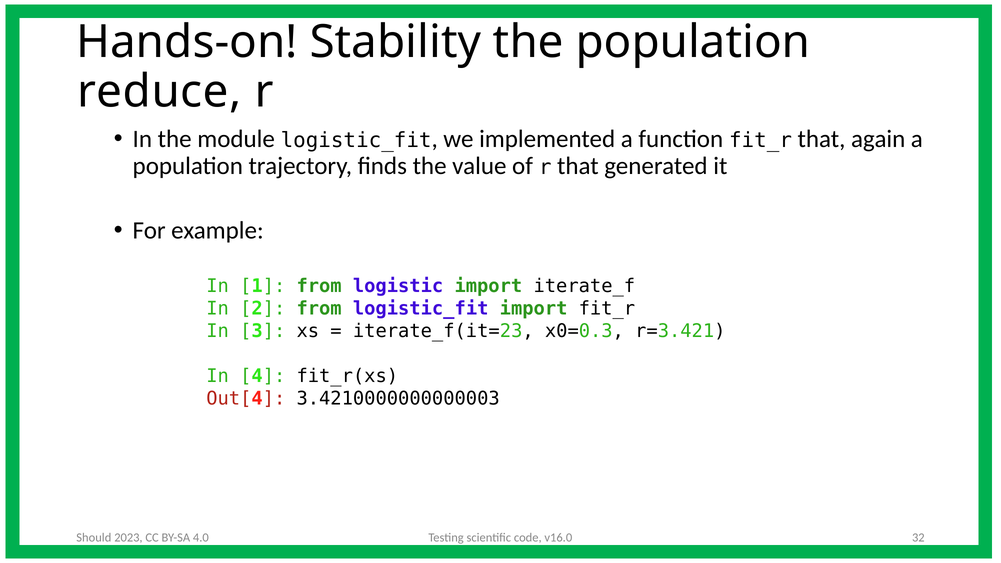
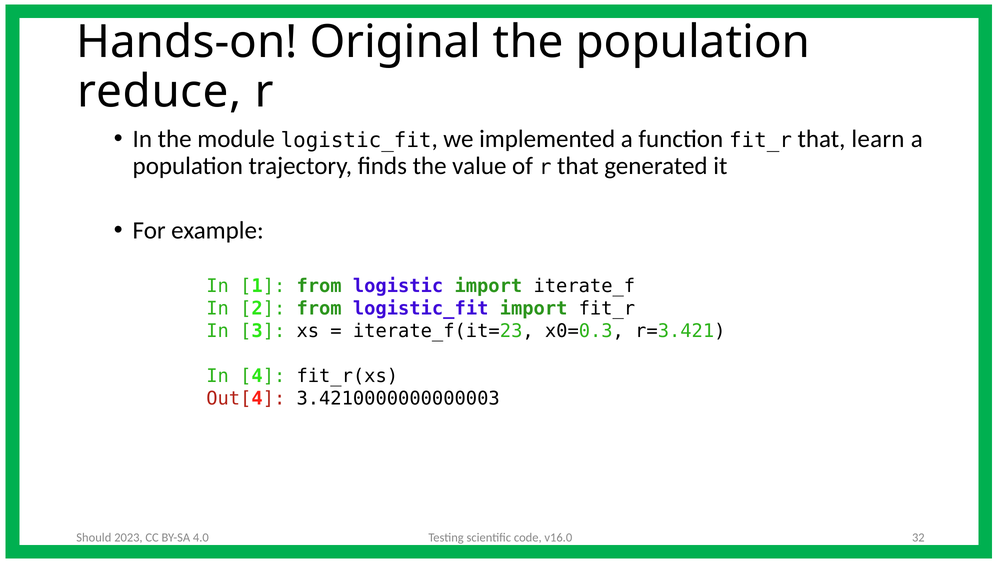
Stability: Stability -> Original
again: again -> learn
